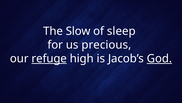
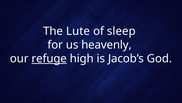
Slow: Slow -> Lute
precious: precious -> heavenly
God underline: present -> none
